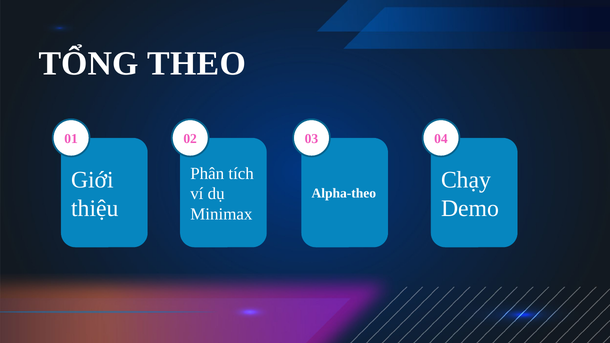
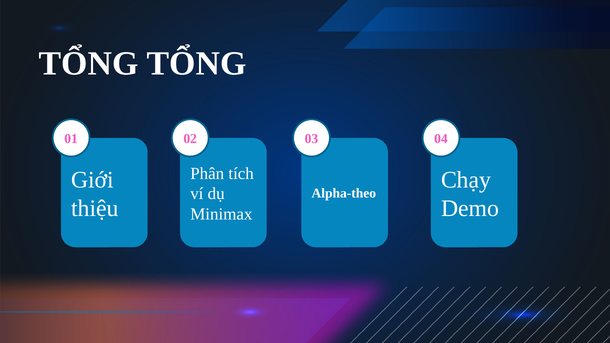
TỔNG THEO: THEO -> TỔNG
